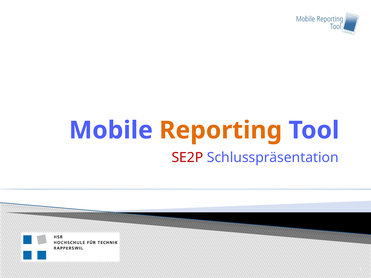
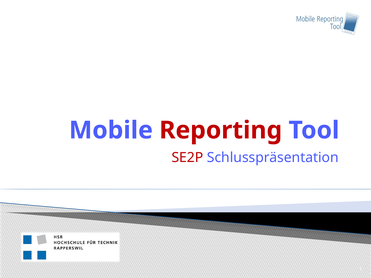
Reporting colour: orange -> red
